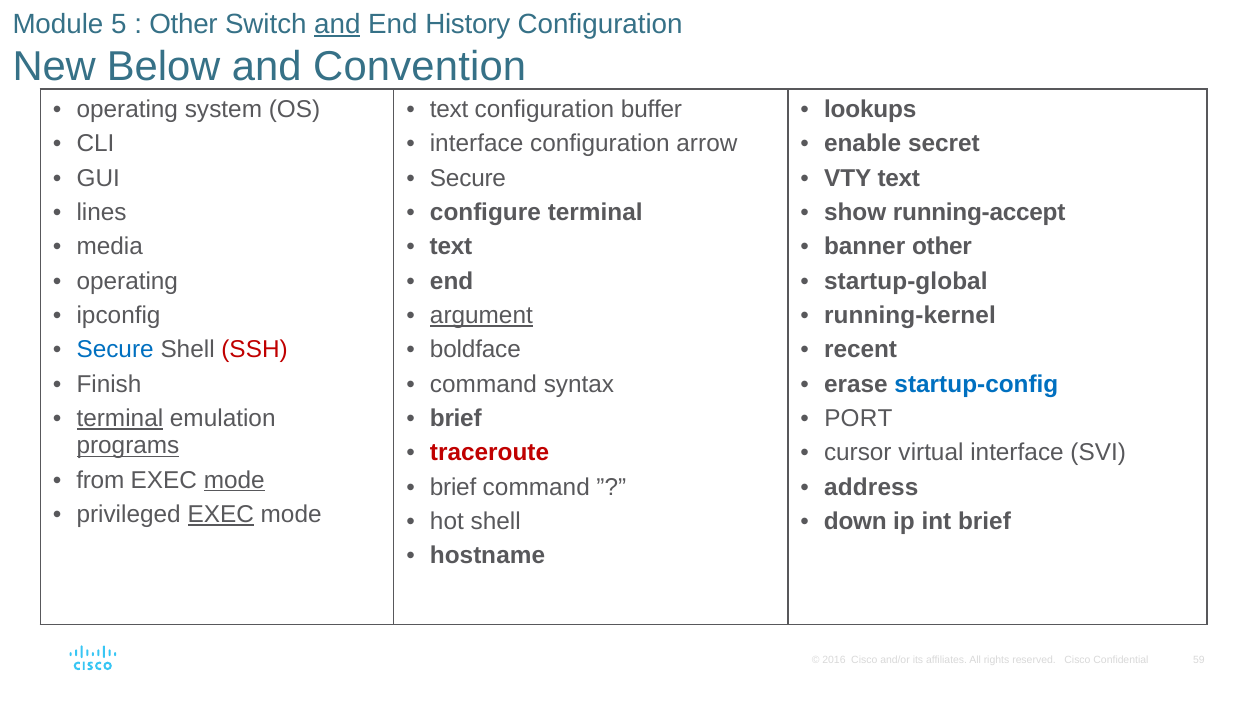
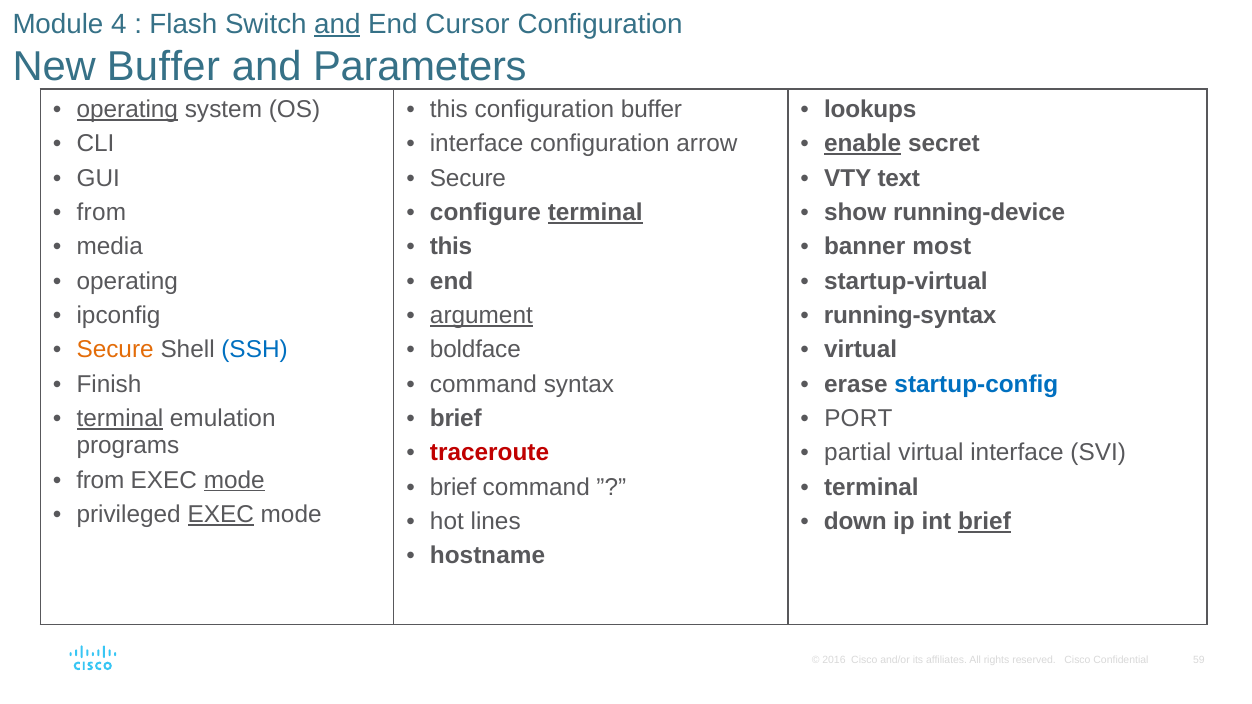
5: 5 -> 4
Other at (184, 24): Other -> Flash
History: History -> Cursor
New Below: Below -> Buffer
Convention: Convention -> Parameters
operating at (127, 109) underline: none -> present
text at (449, 109): text -> this
enable underline: none -> present
lines at (102, 212): lines -> from
terminal at (595, 212) underline: none -> present
running-accept: running-accept -> running-device
text at (451, 247): text -> this
banner other: other -> most
startup-global: startup-global -> startup-virtual
running-kernel: running-kernel -> running-syntax
Secure at (115, 350) colour: blue -> orange
SSH colour: red -> blue
recent at (861, 350): recent -> virtual
programs underline: present -> none
cursor: cursor -> partial
address at (871, 487): address -> terminal
hot shell: shell -> lines
brief at (984, 522) underline: none -> present
